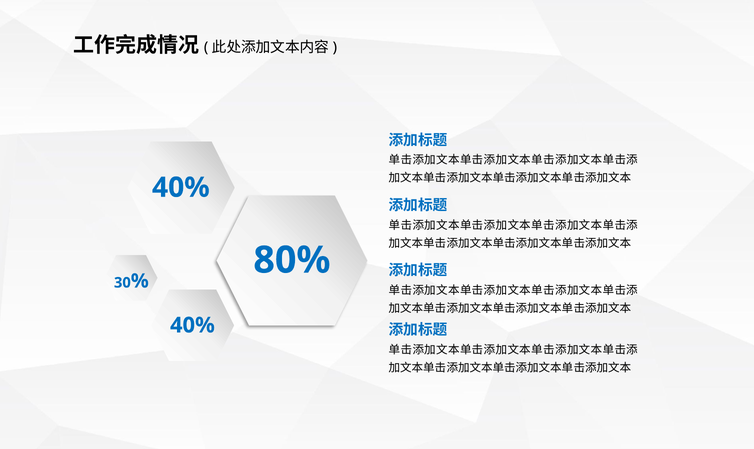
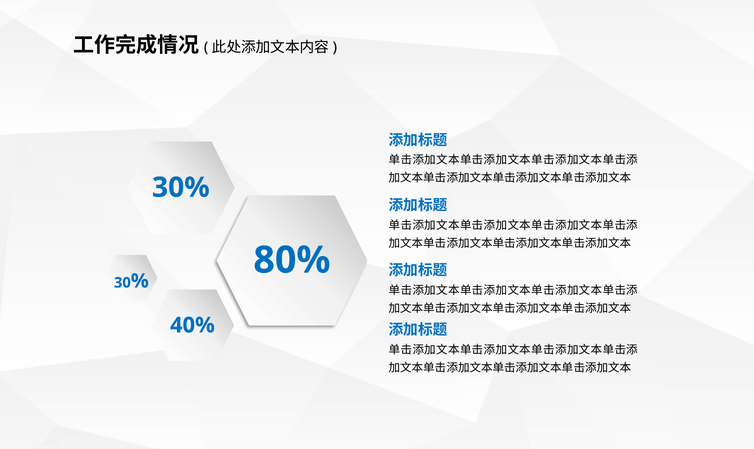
40% at (181, 187): 40% -> 30%
